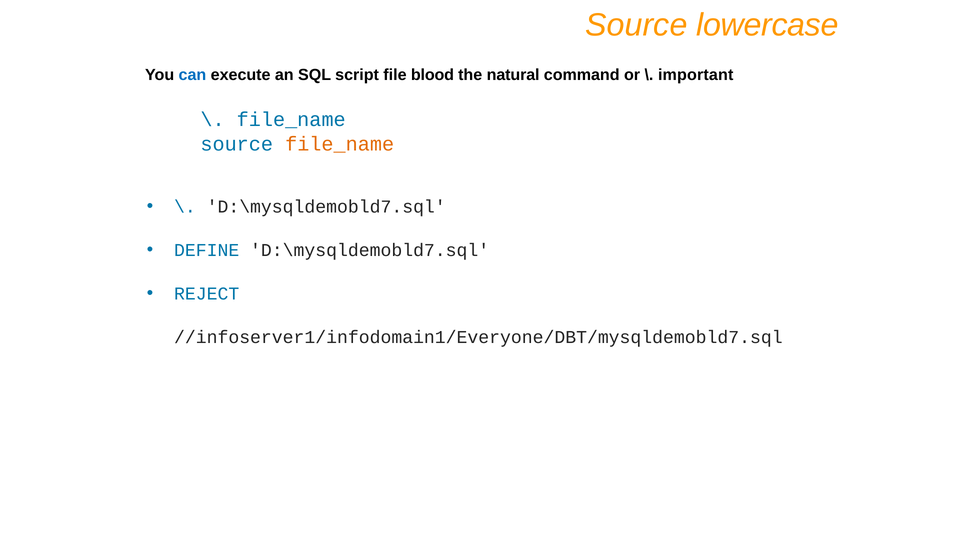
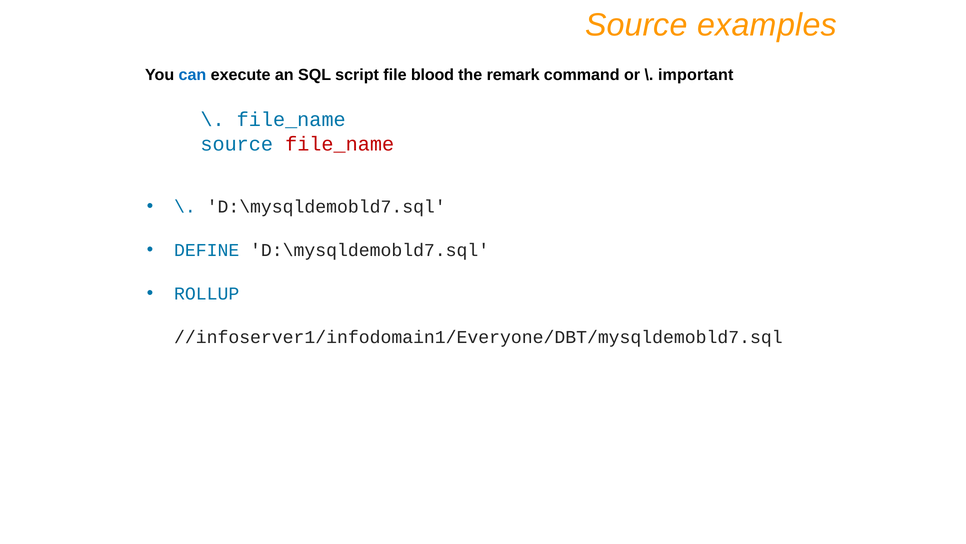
lowercase: lowercase -> examples
natural: natural -> remark
file_name at (340, 144) colour: orange -> red
REJECT: REJECT -> ROLLUP
